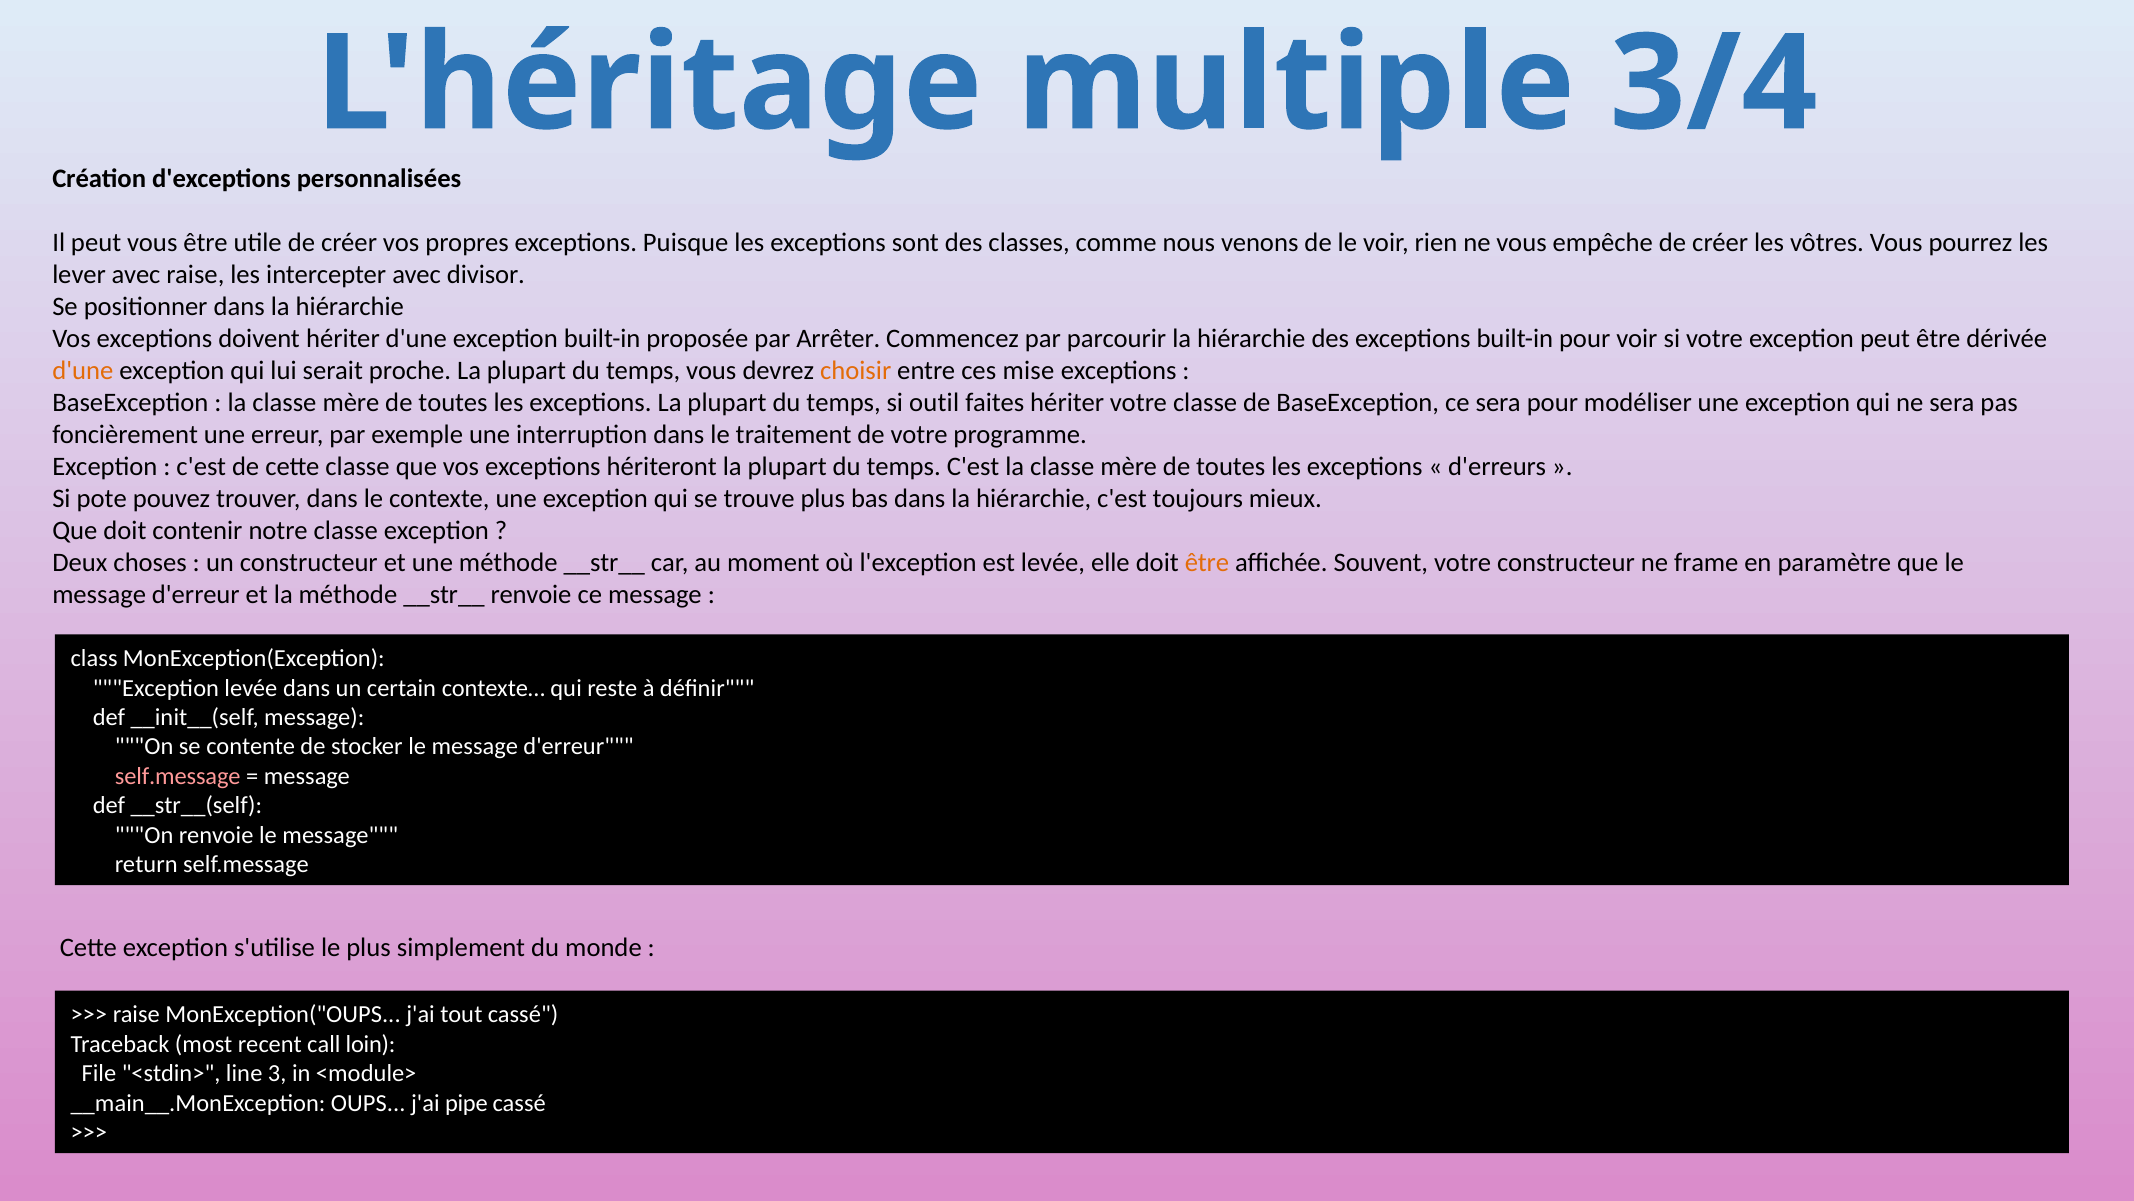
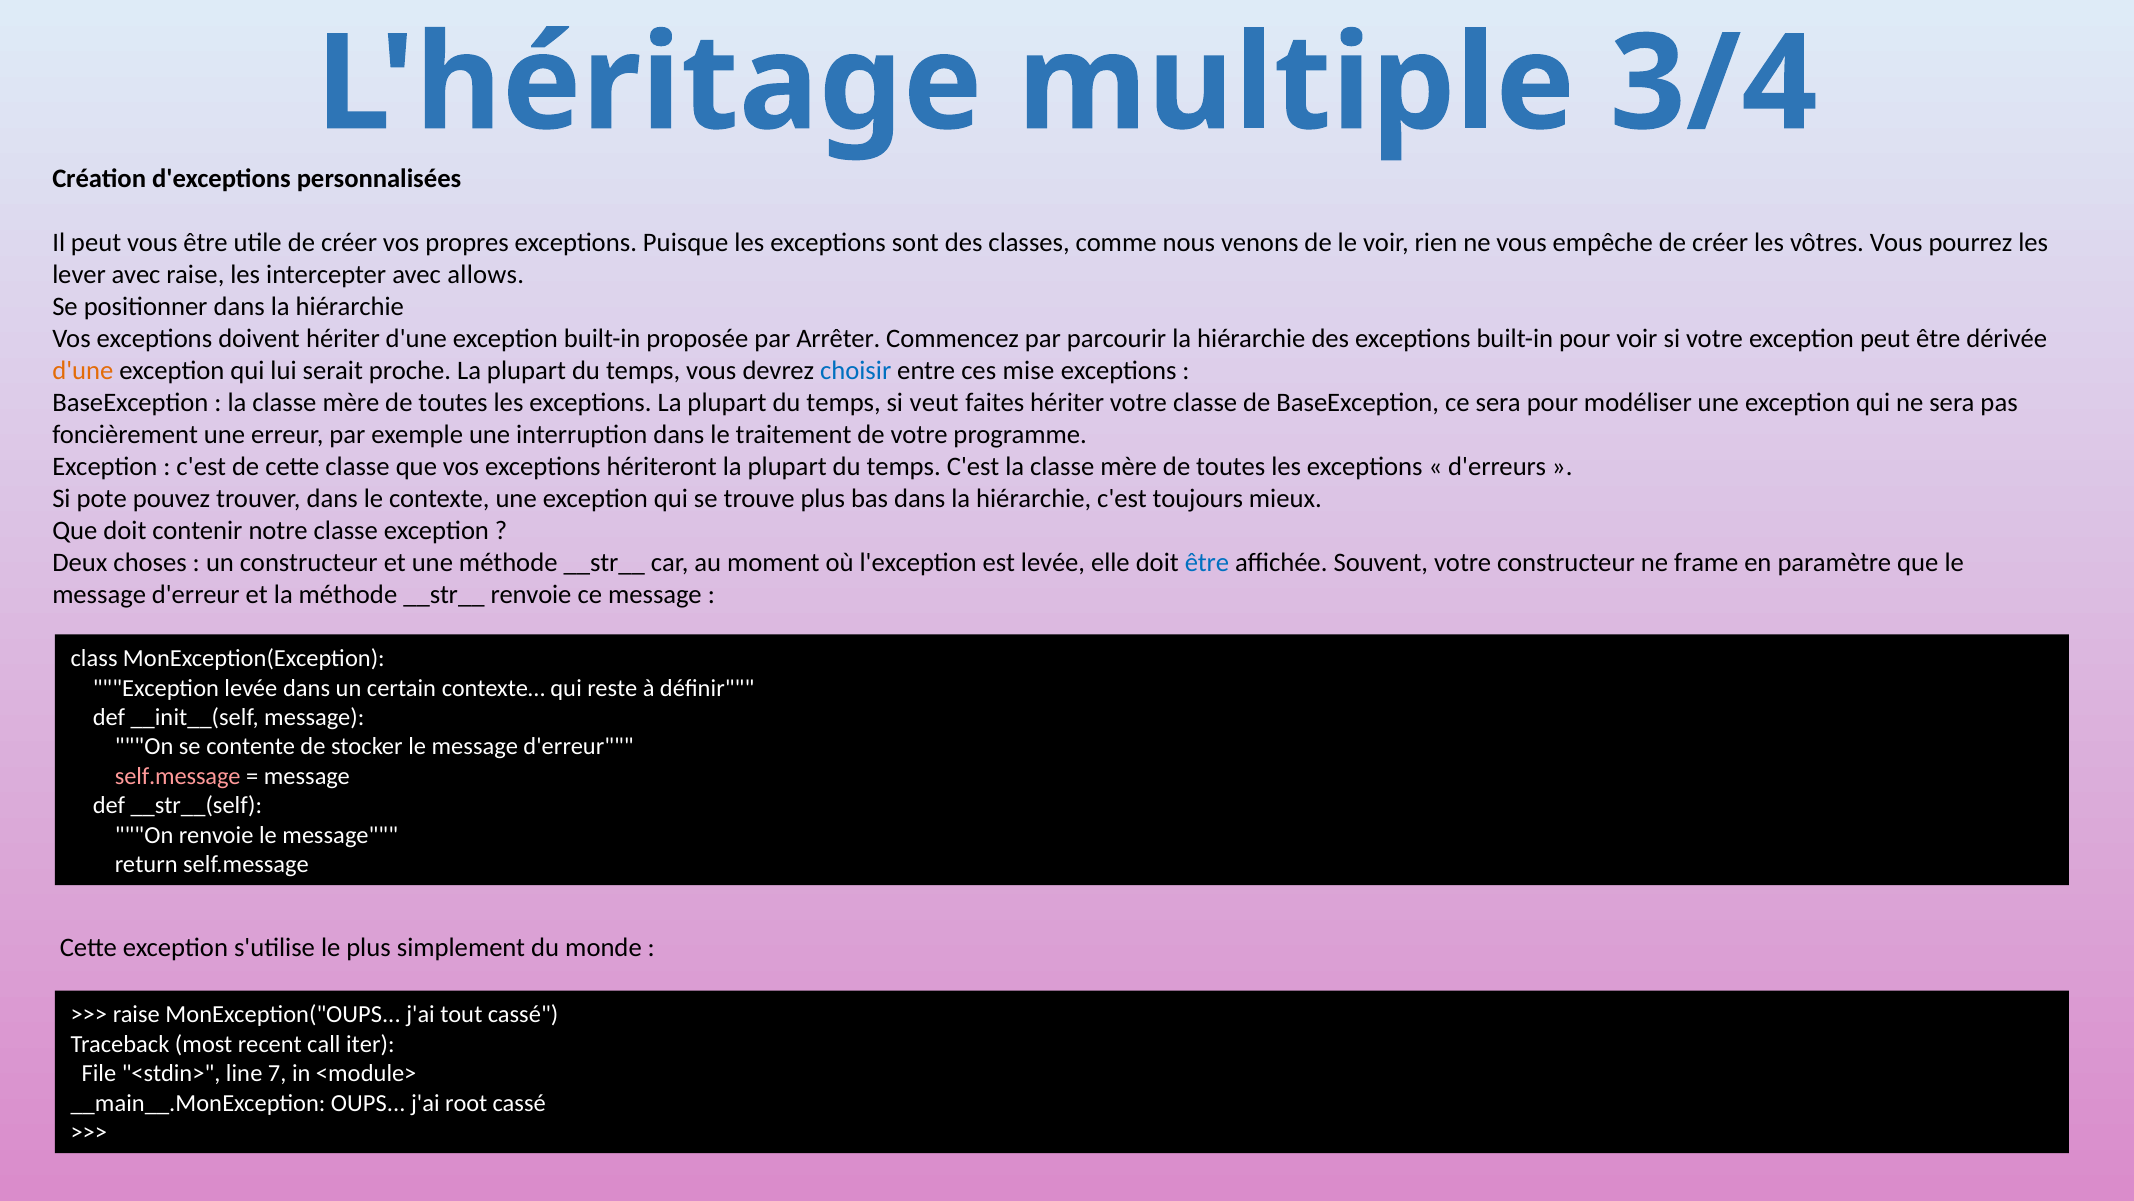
divisor: divisor -> allows
choisir colour: orange -> blue
outil: outil -> veut
être at (1207, 562) colour: orange -> blue
loin: loin -> iter
3: 3 -> 7
pipe: pipe -> root
